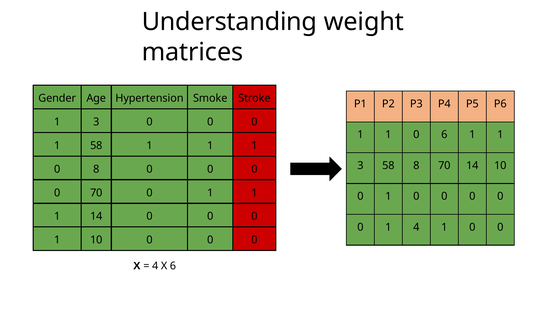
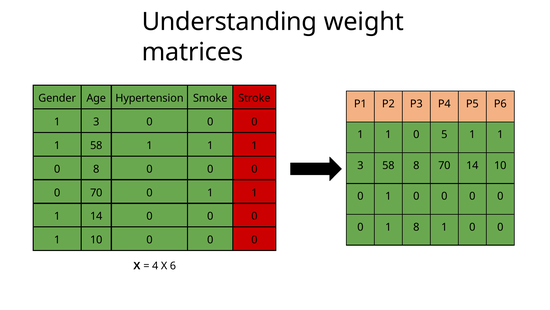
0 6: 6 -> 5
1 4: 4 -> 8
